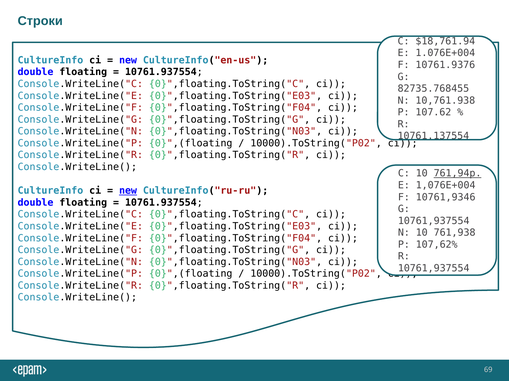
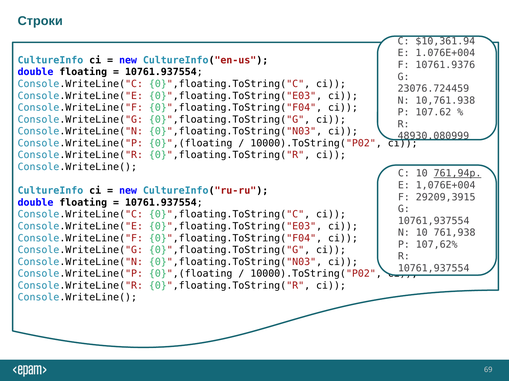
$18,761.94: $18,761.94 -> $10,361.94
82735.768455: 82735.768455 -> 23076.724459
10761.137554: 10761.137554 -> 48930.080999
new at (128, 191) underline: present -> none
10761,9346: 10761,9346 -> 29209,3915
